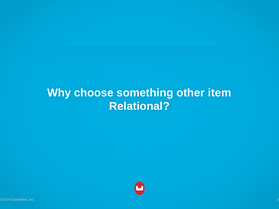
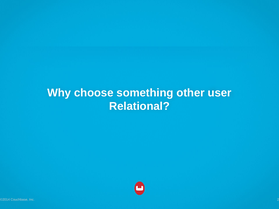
item: item -> user
